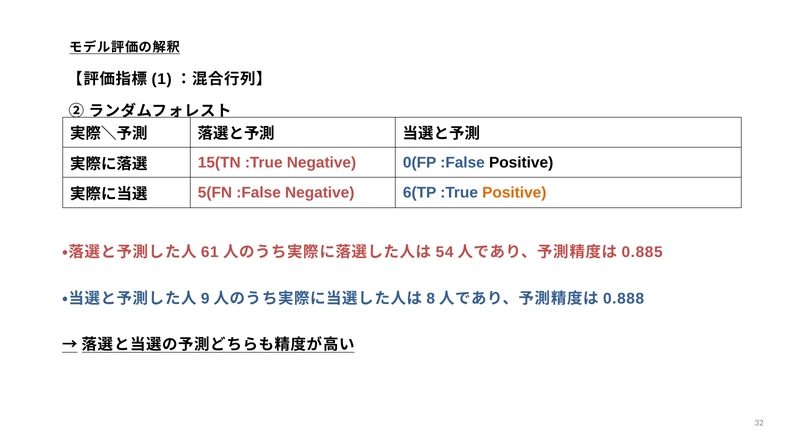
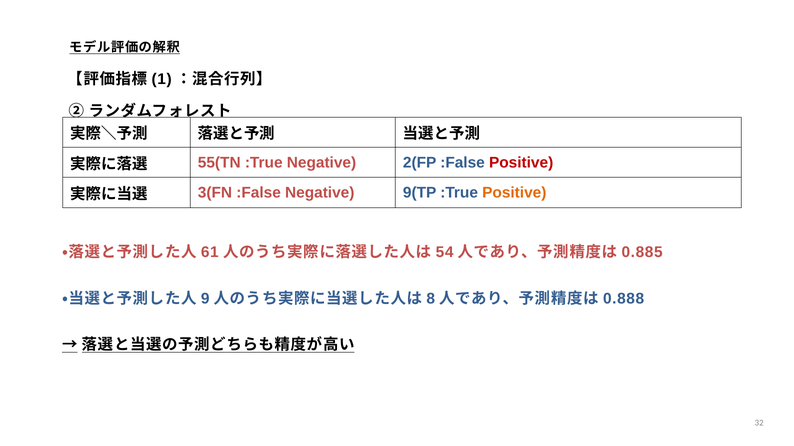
15(TN: 15(TN -> 55(TN
0(FP: 0(FP -> 2(FP
Positive at (521, 163) colour: black -> red
5(FN: 5(FN -> 3(FN
6(TP: 6(TP -> 9(TP
